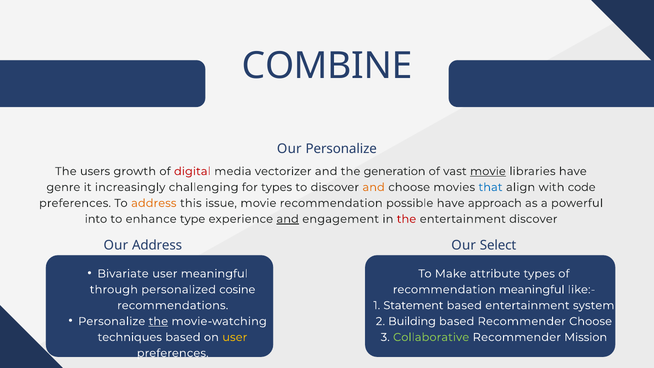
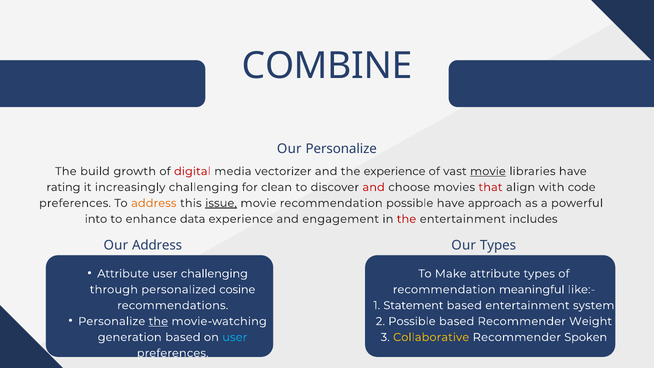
users: users -> build
the generation: generation -> experience
genre: genre -> rating
for types: types -> clean
and at (374, 187) colour: orange -> red
that colour: blue -> red
issue underline: none -> present
type: type -> data
and at (288, 219) underline: present -> none
entertainment discover: discover -> includes
Our Select: Select -> Types
Bivariate at (123, 274): Bivariate -> Attribute
user meaningful: meaningful -> challenging
2 Building: Building -> Possible
Recommender Choose: Choose -> Weight
techniques: techniques -> generation
user at (235, 337) colour: yellow -> light blue
Collaborative colour: light green -> yellow
Mission: Mission -> Spoken
